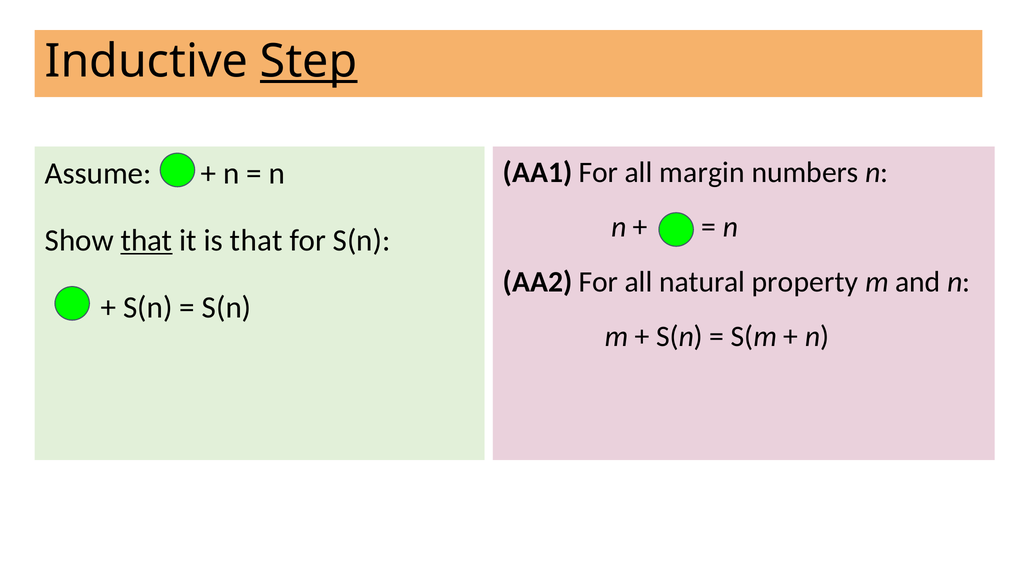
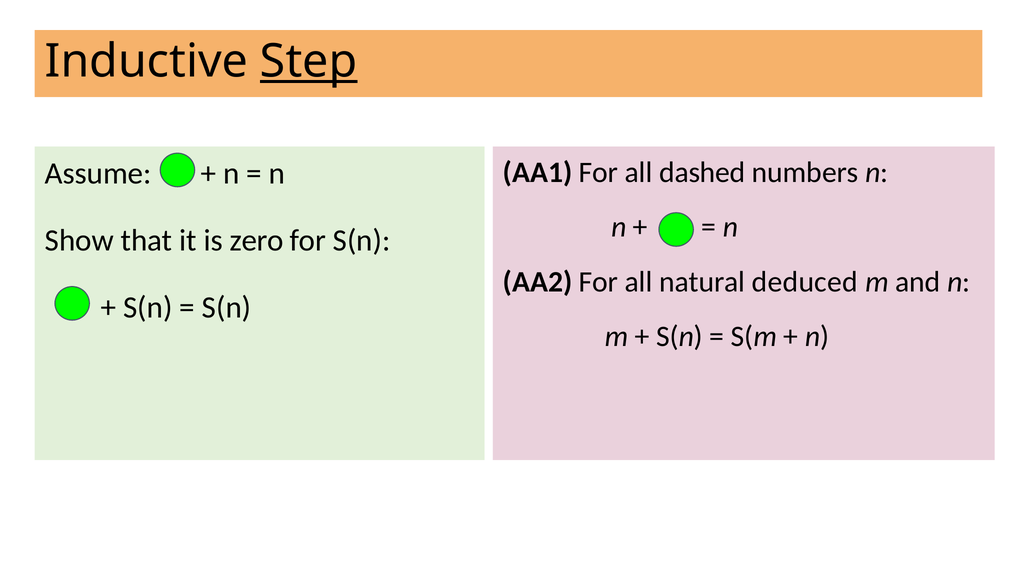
margin: margin -> dashed
that at (147, 240) underline: present -> none
is that: that -> zero
property: property -> deduced
